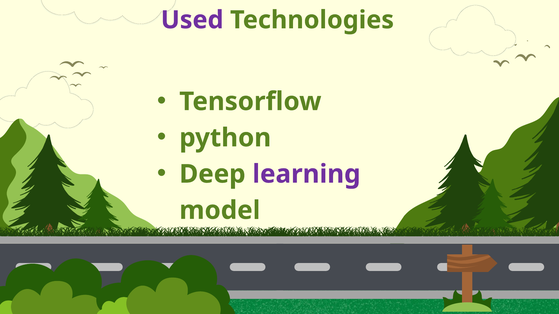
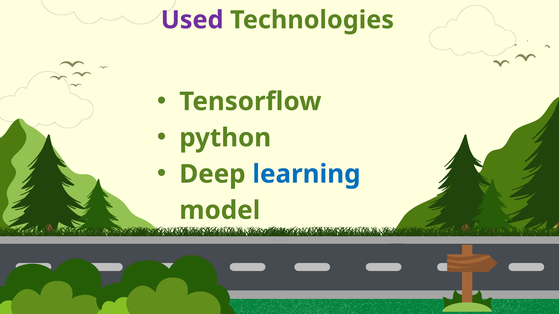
learning colour: purple -> blue
